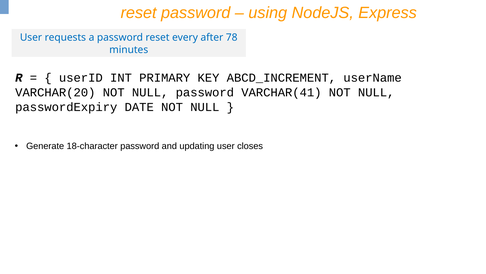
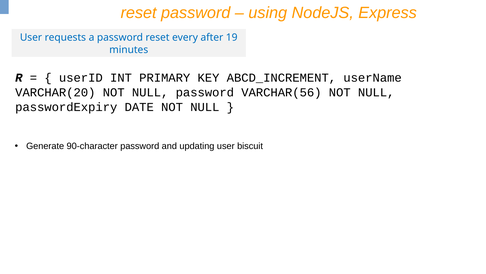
78: 78 -> 19
VARCHAR(41: VARCHAR(41 -> VARCHAR(56
18-character: 18-character -> 90-character
closes: closes -> biscuit
